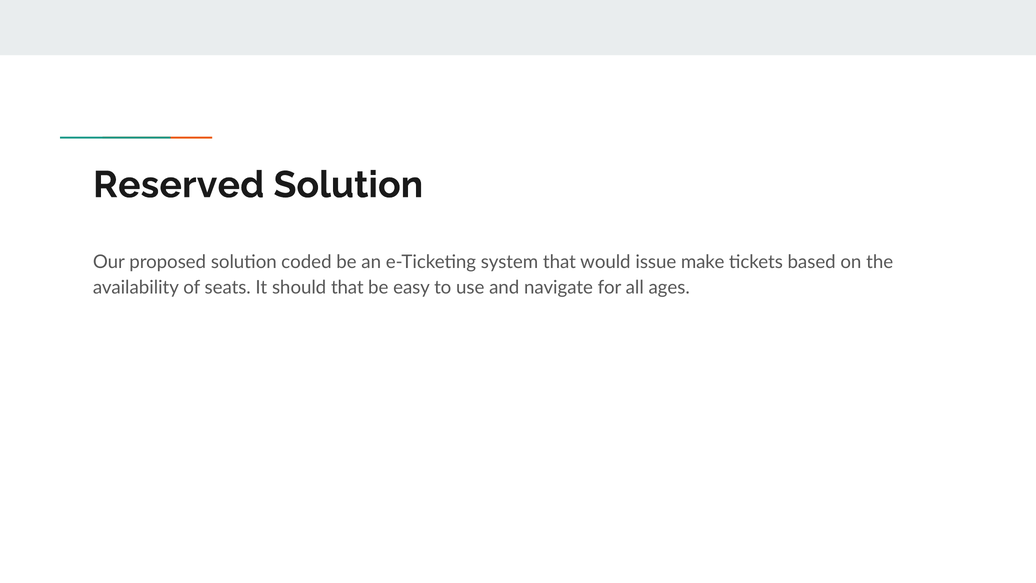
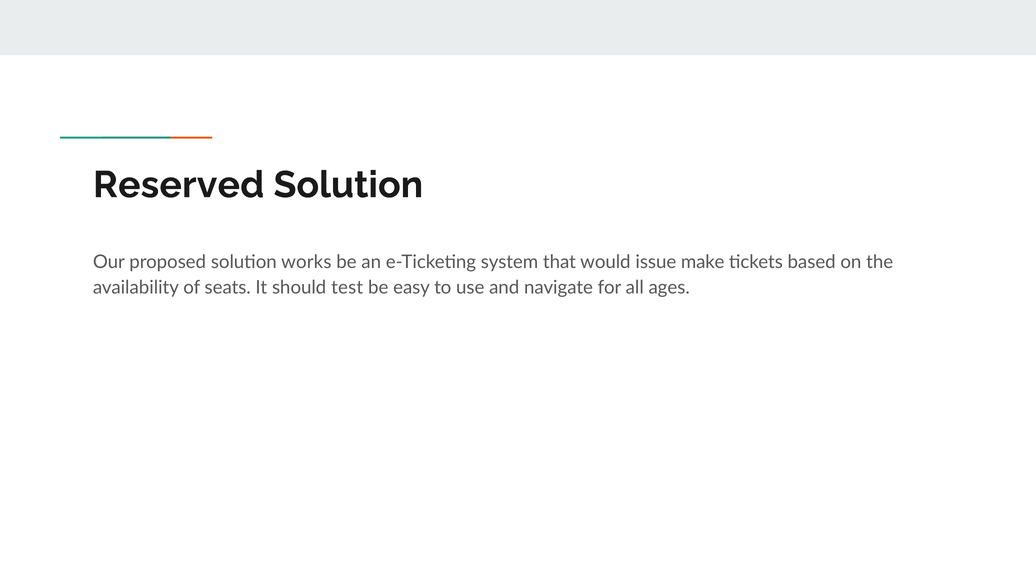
coded: coded -> works
should that: that -> test
